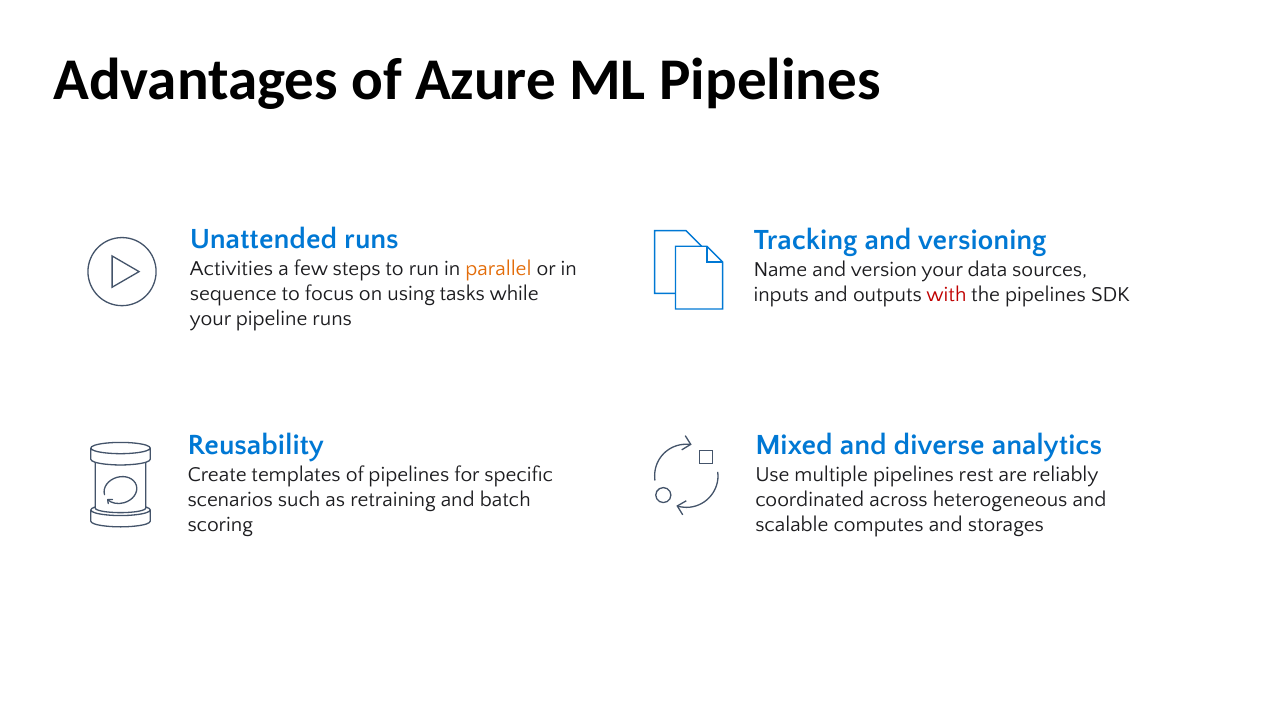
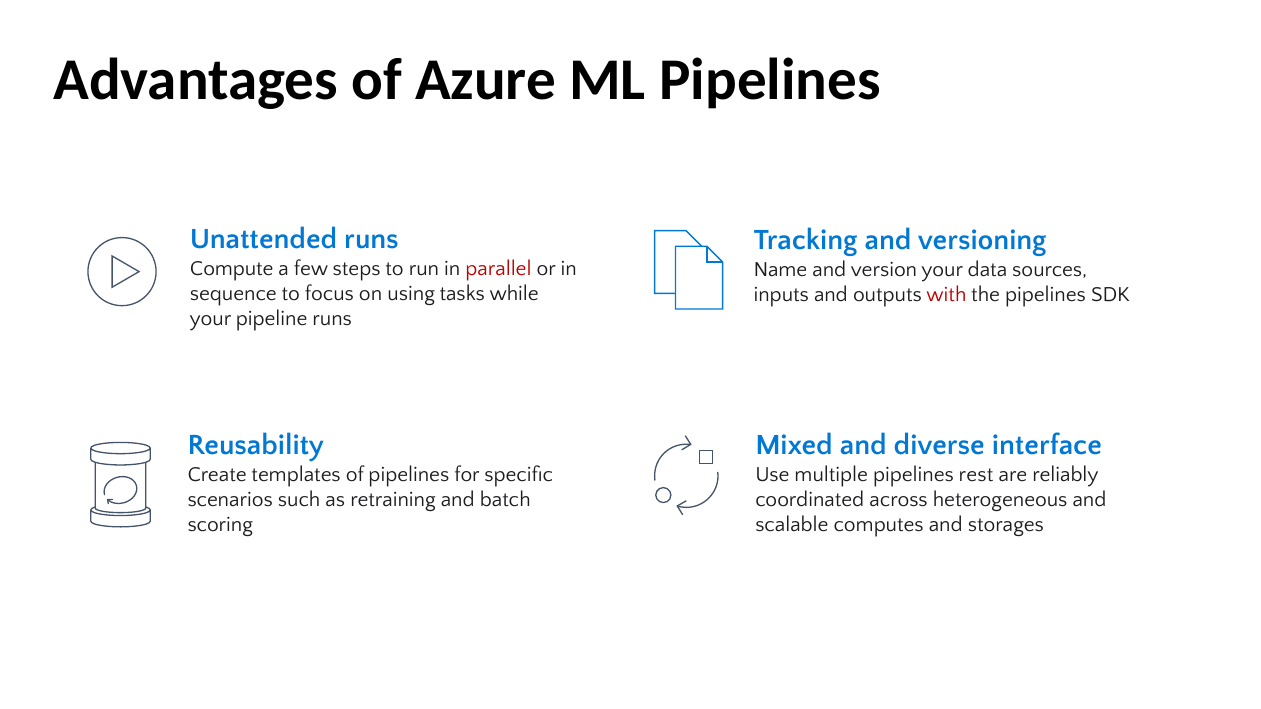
Activities: Activities -> Compute
parallel colour: orange -> red
analytics: analytics -> interface
